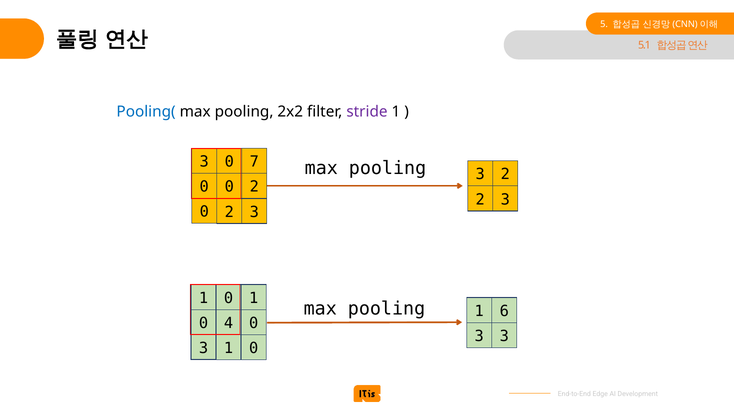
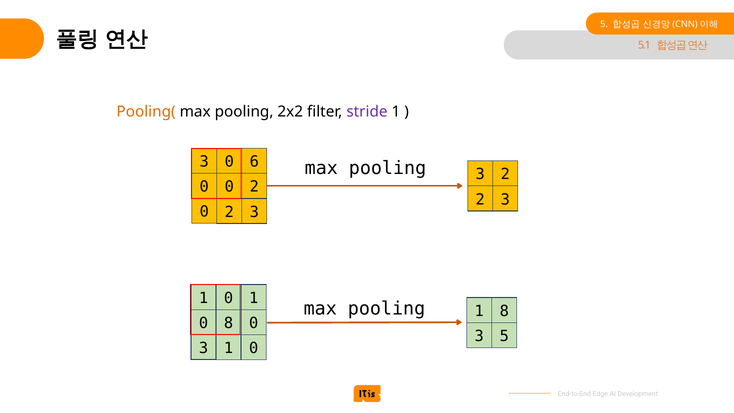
Pooling( colour: blue -> orange
7: 7 -> 6
1 6: 6 -> 8
0 4: 4 -> 8
3 at (504, 336): 3 -> 5
